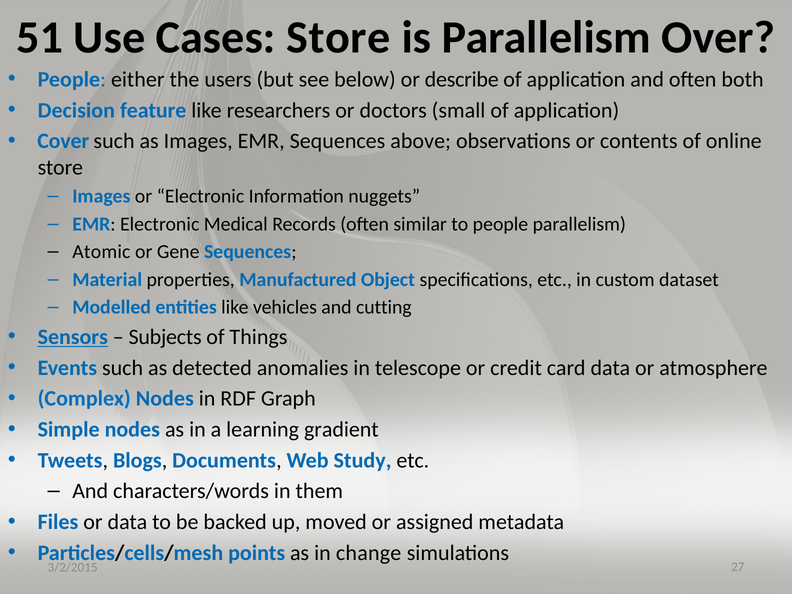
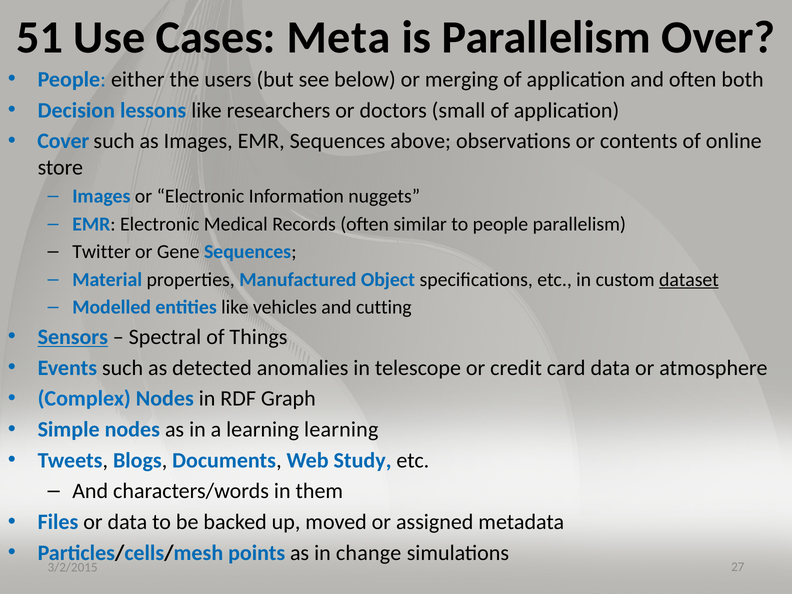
Cases Store: Store -> Meta
describe: describe -> merging
feature: feature -> lessons
Atomic: Atomic -> Twitter
dataset underline: none -> present
Subjects: Subjects -> Spectral
learning gradient: gradient -> learning
